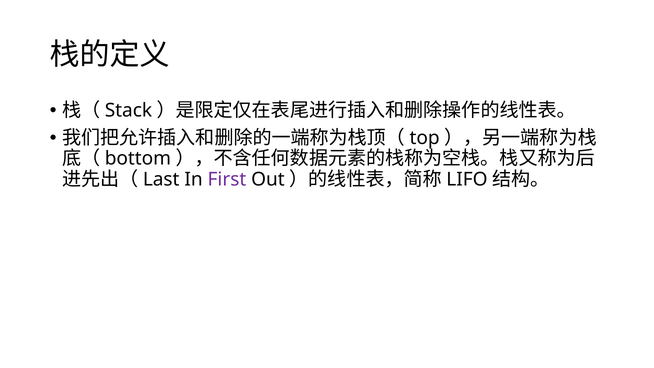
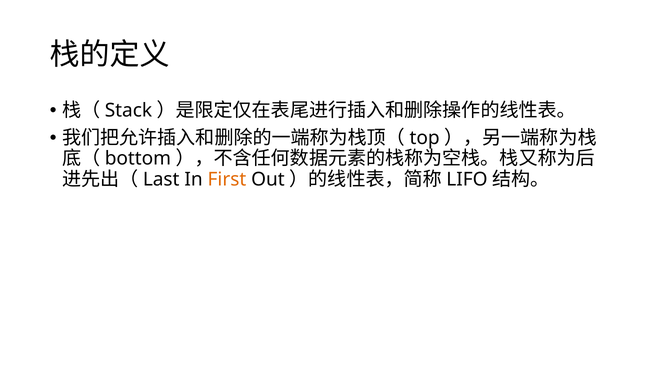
First colour: purple -> orange
